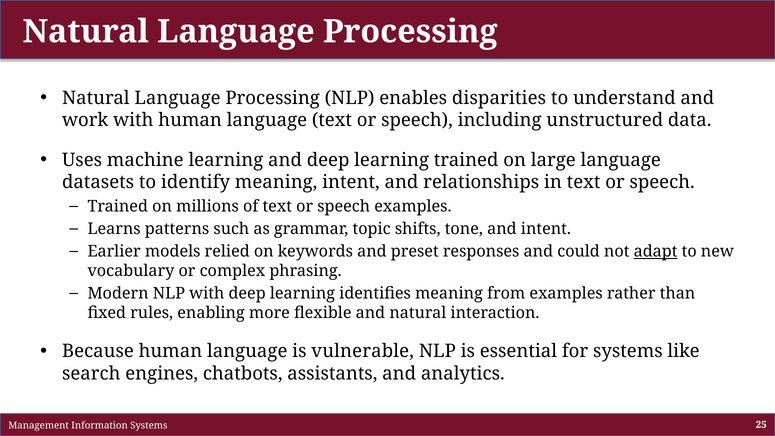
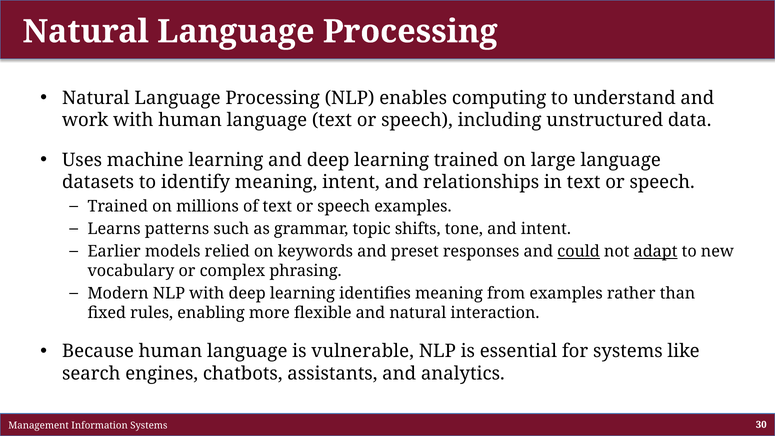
disparities: disparities -> computing
could underline: none -> present
25: 25 -> 30
